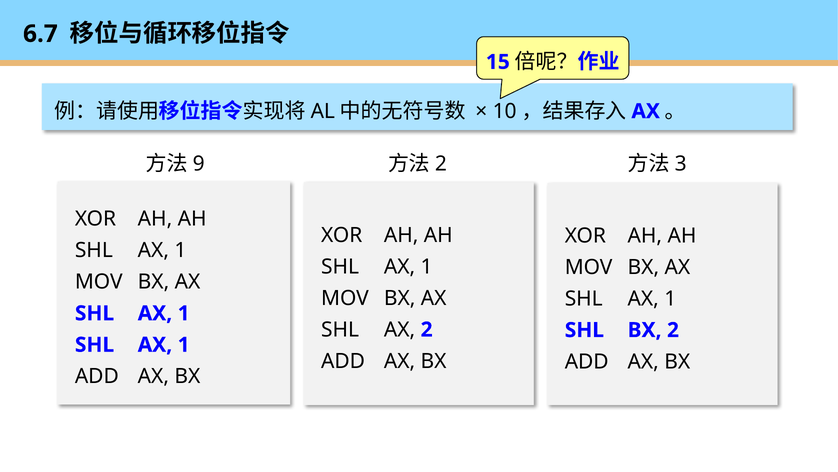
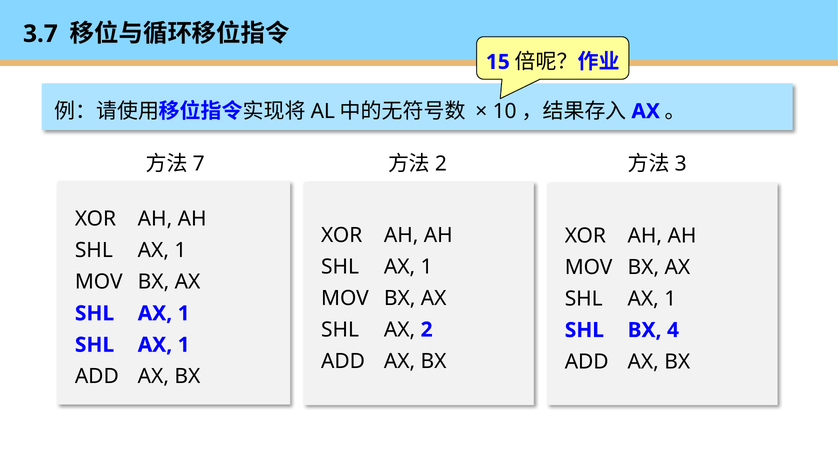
6.7: 6.7 -> 3.7
9: 9 -> 7
BX 2: 2 -> 4
